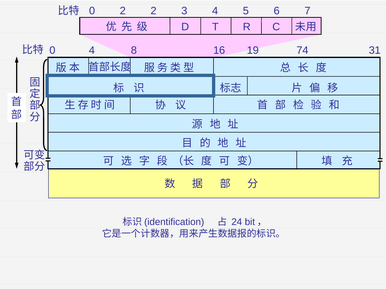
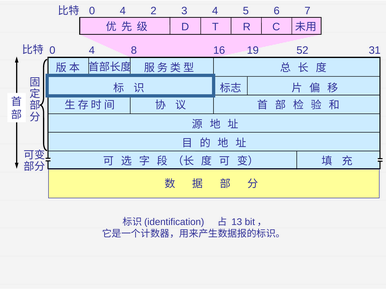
2 at (123, 11): 2 -> 4
74: 74 -> 52
24: 24 -> 13
